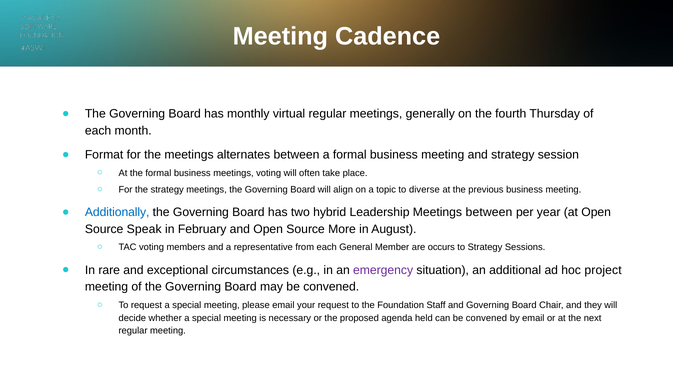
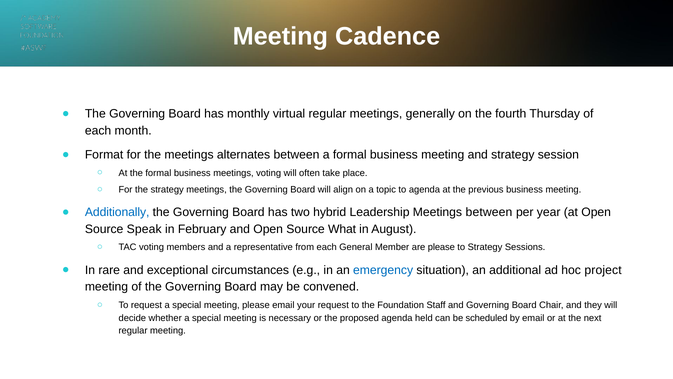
to diverse: diverse -> agenda
More: More -> What
are occurs: occurs -> please
emergency colour: purple -> blue
can be convened: convened -> scheduled
